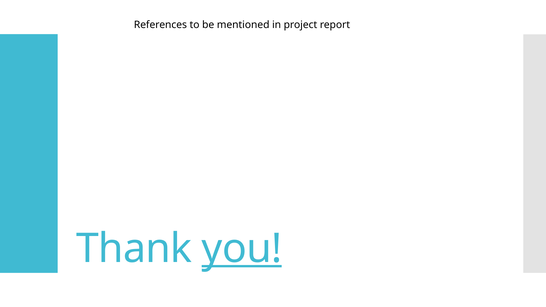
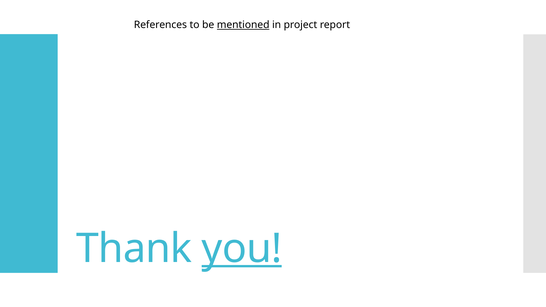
mentioned underline: none -> present
